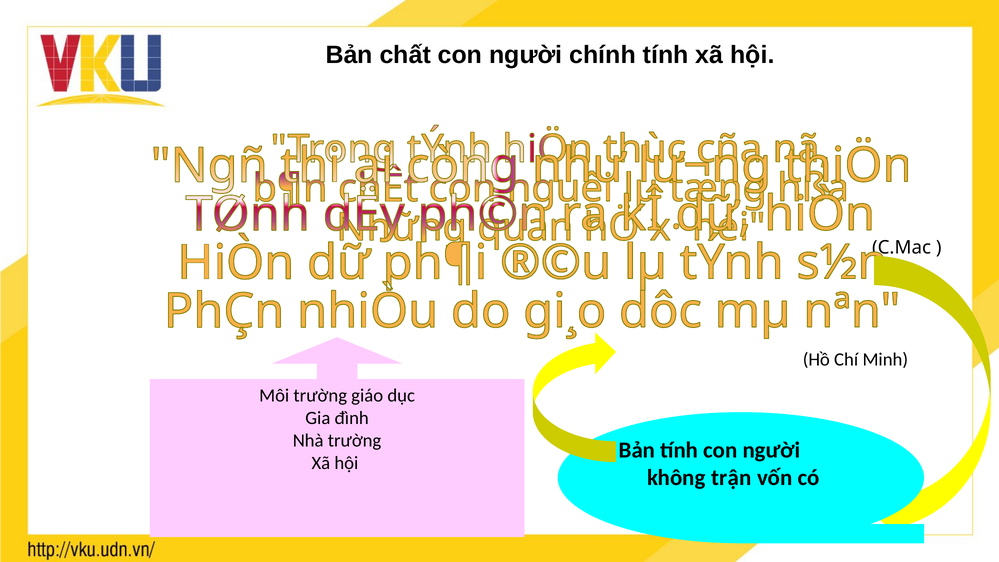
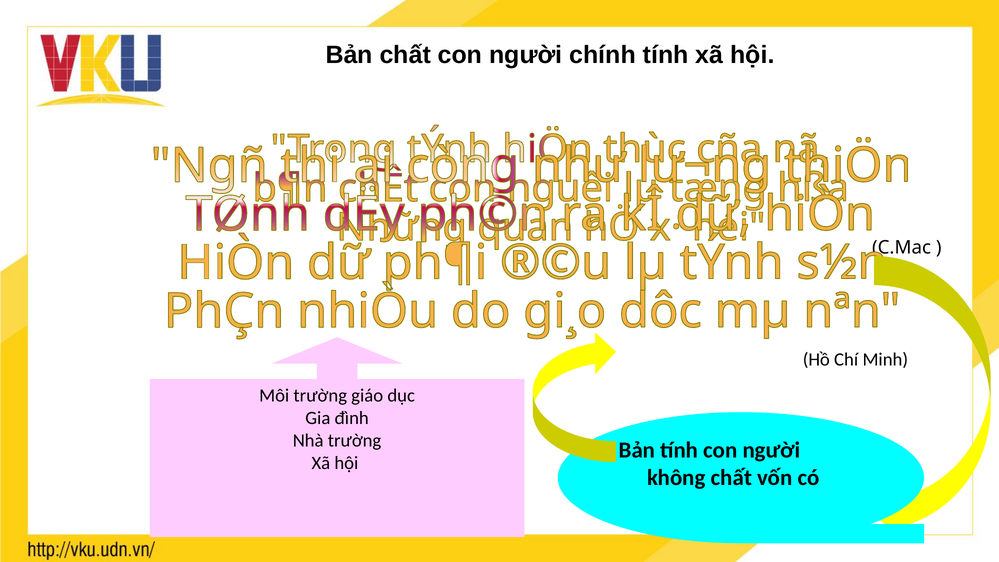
không trận: trận -> chất
